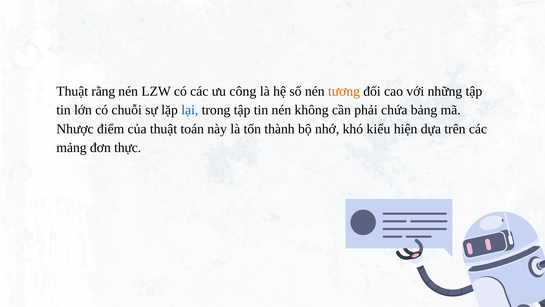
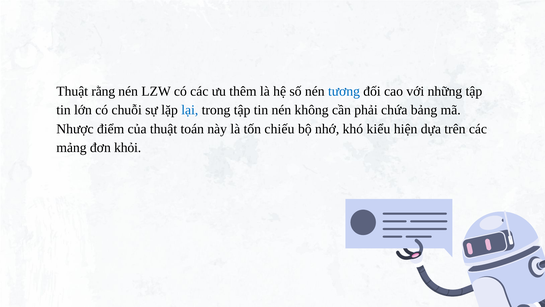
công: công -> thêm
tương colour: orange -> blue
thành: thành -> chiếu
thực: thực -> khỏi
